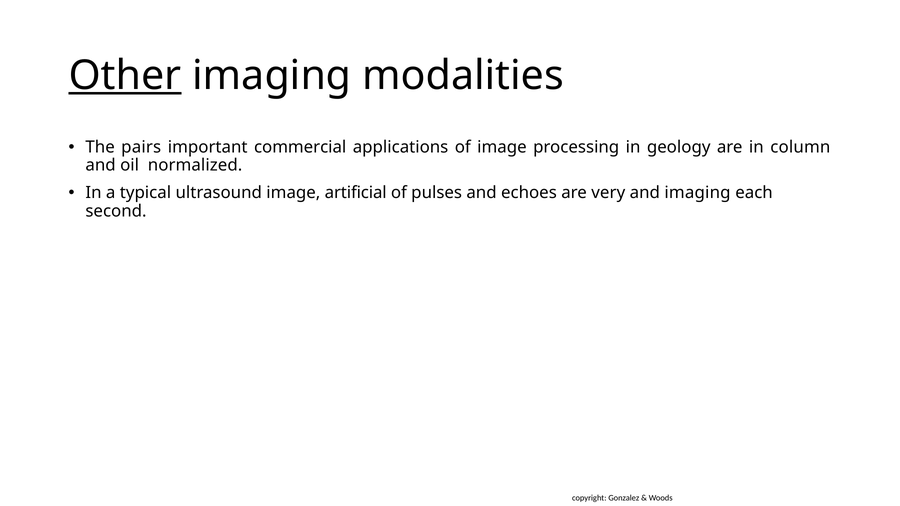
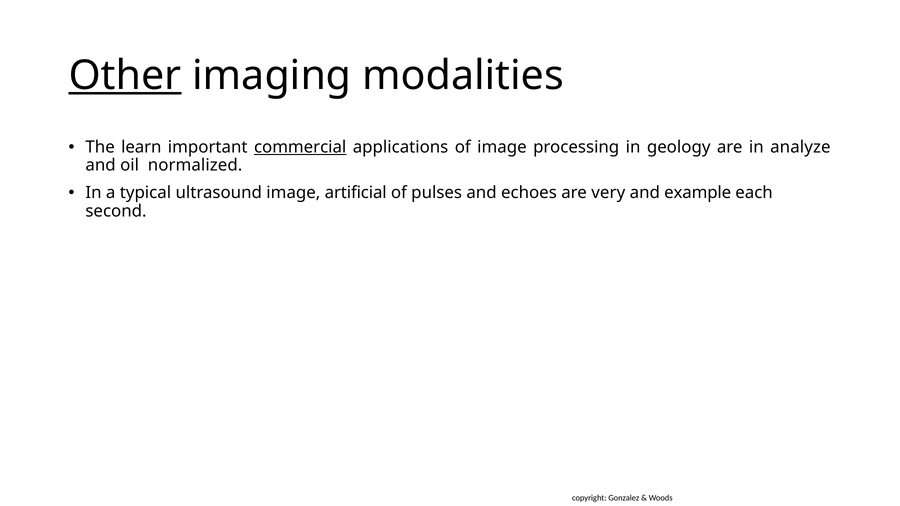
pairs: pairs -> learn
commercial underline: none -> present
column: column -> analyze
and imaging: imaging -> example
